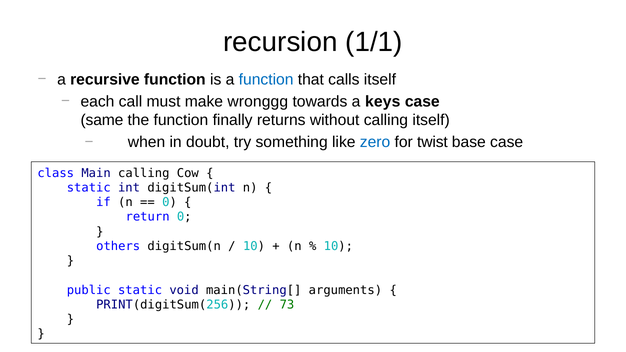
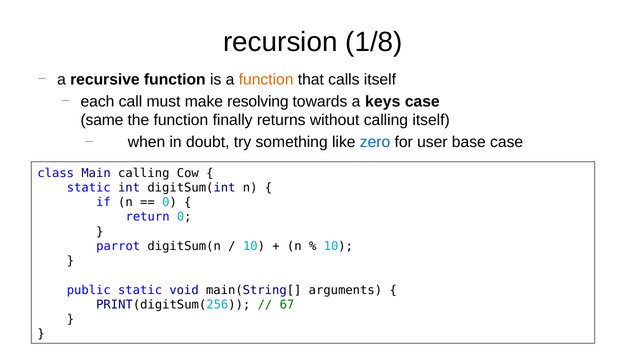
1/1: 1/1 -> 1/8
function at (266, 80) colour: blue -> orange
wronggg: wronggg -> resolving
twist: twist -> user
others: others -> parrot
73: 73 -> 67
